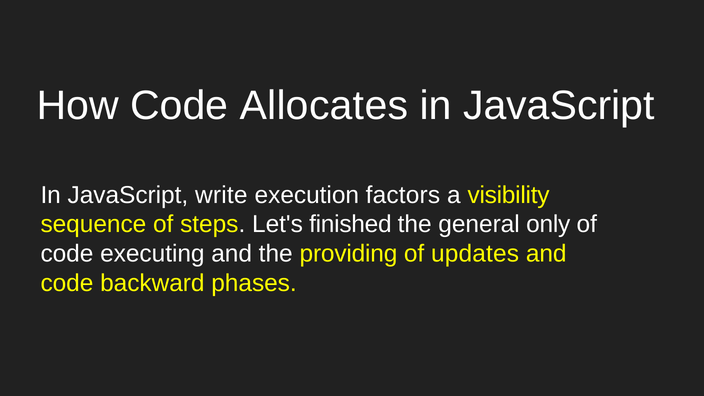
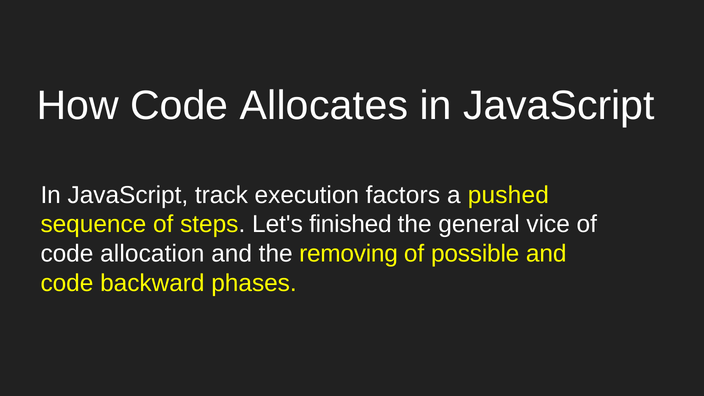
write: write -> track
visibility: visibility -> pushed
only: only -> vice
executing: executing -> allocation
providing: providing -> removing
updates: updates -> possible
